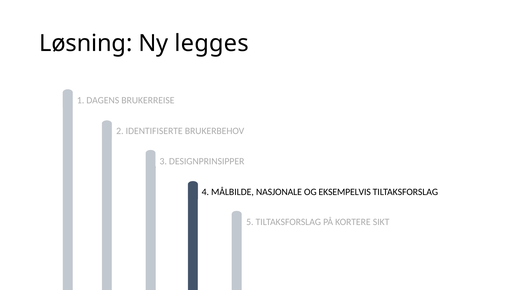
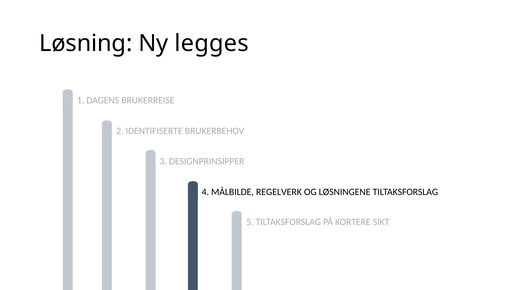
NASJONALE: NASJONALE -> REGELVERK
EKSEMPELVIS: EKSEMPELVIS -> LØSNINGENE
